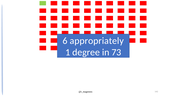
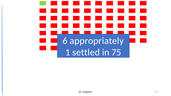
degree: degree -> settled
73: 73 -> 75
